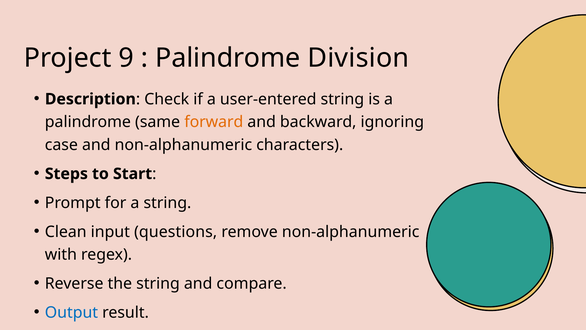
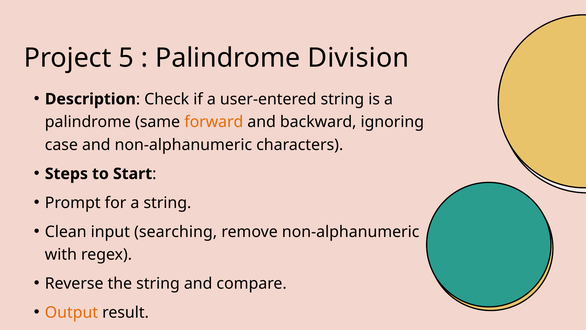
9: 9 -> 5
questions: questions -> searching
Output colour: blue -> orange
